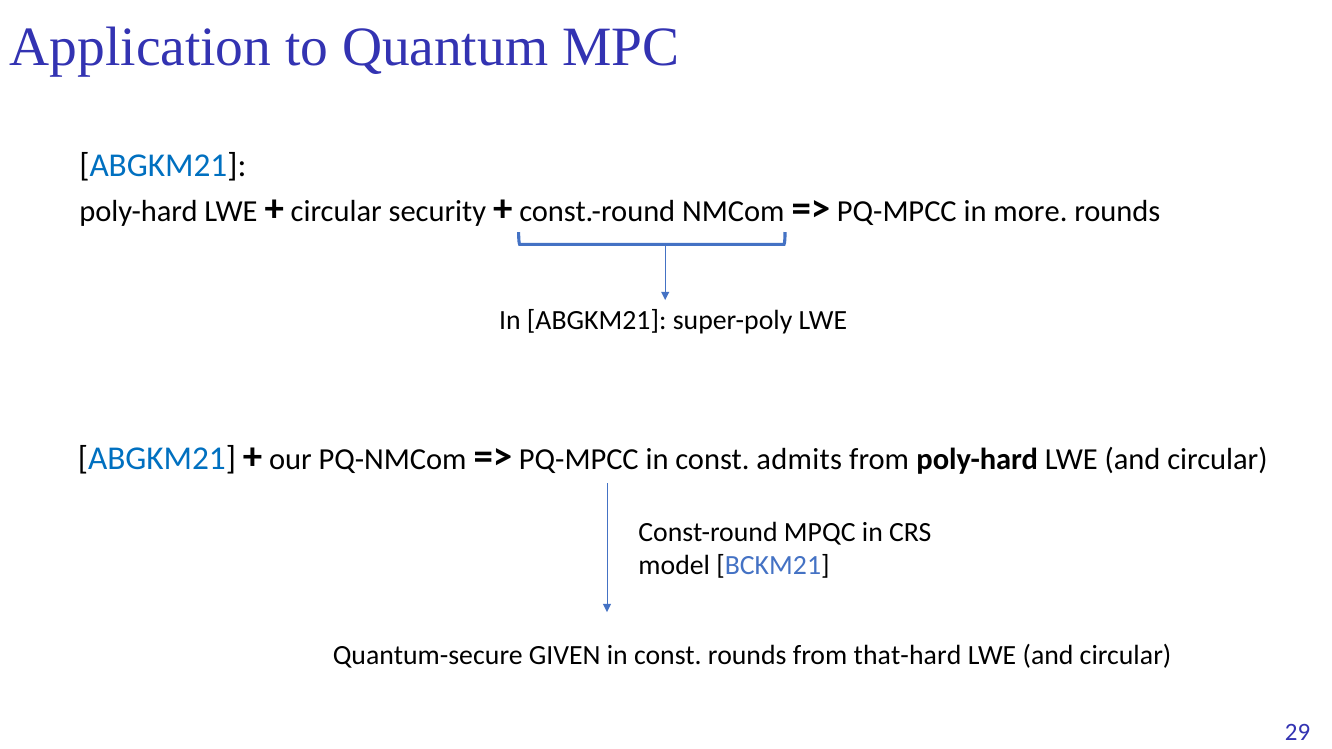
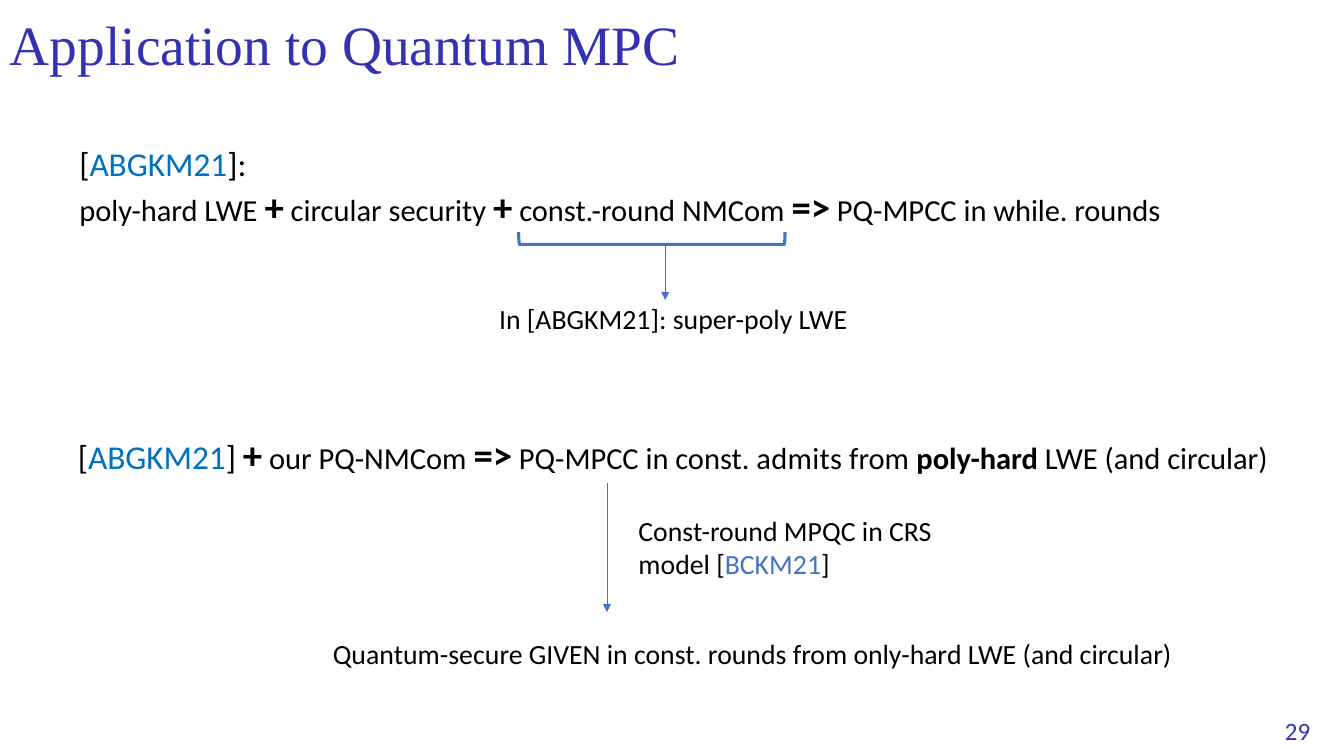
more: more -> while
that-hard: that-hard -> only-hard
